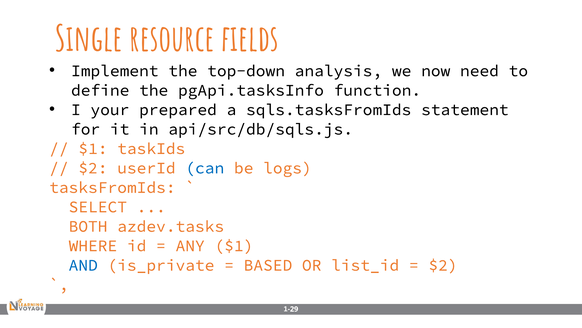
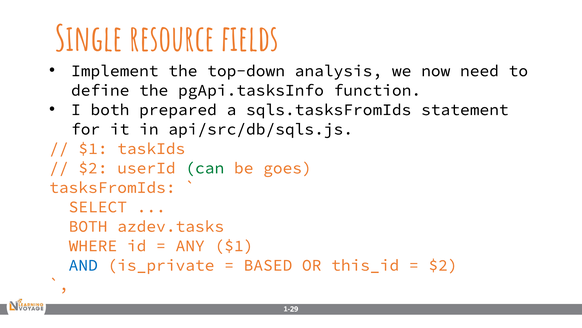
I your: your -> both
can colour: blue -> green
logs: logs -> goes
list_id: list_id -> this_id
